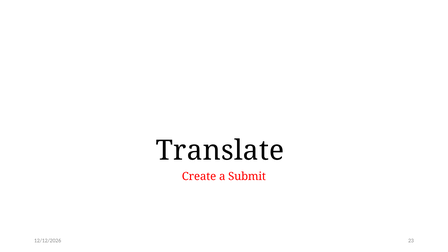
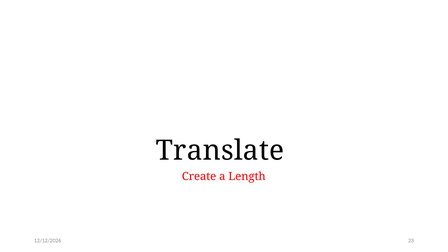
Submit: Submit -> Length
